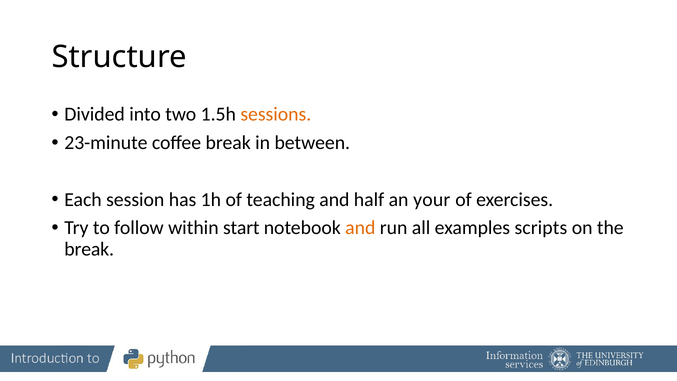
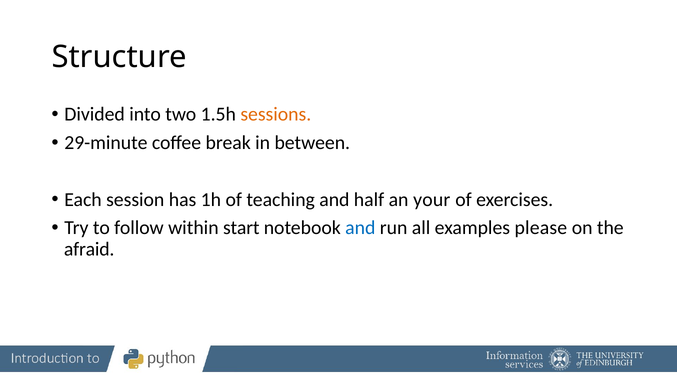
23-minute: 23-minute -> 29-minute
and at (360, 228) colour: orange -> blue
scripts: scripts -> please
break at (89, 249): break -> afraid
